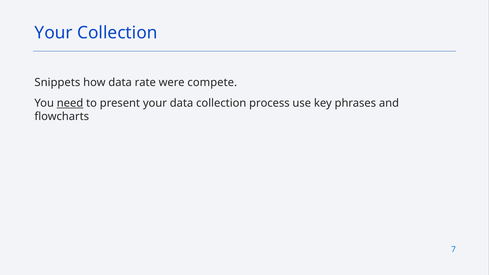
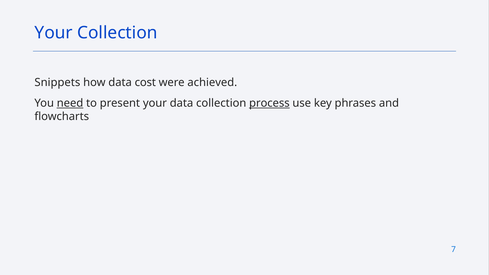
rate: rate -> cost
compete: compete -> achieved
process underline: none -> present
